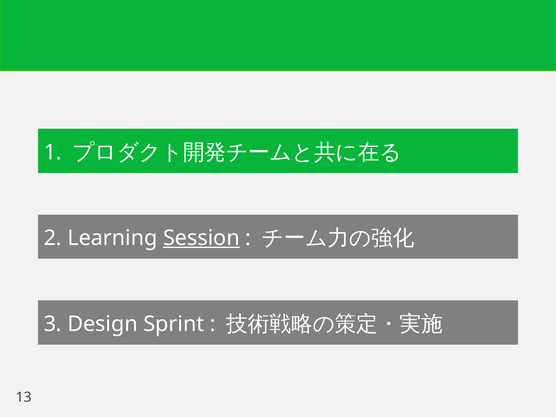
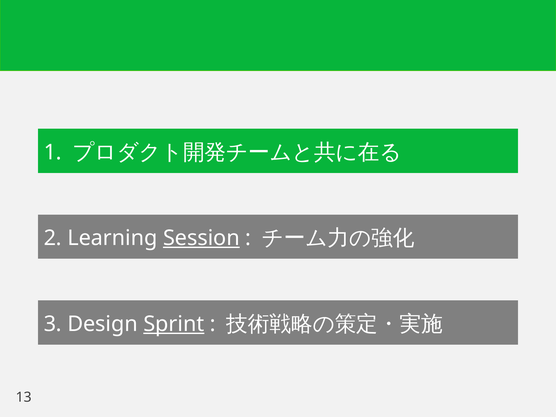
Sprint underline: none -> present
